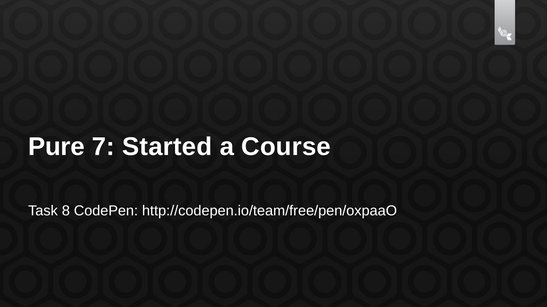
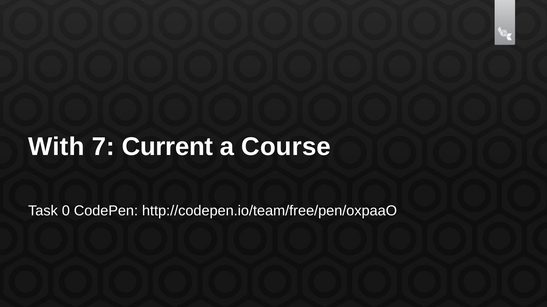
Pure: Pure -> With
Started: Started -> Current
8: 8 -> 0
